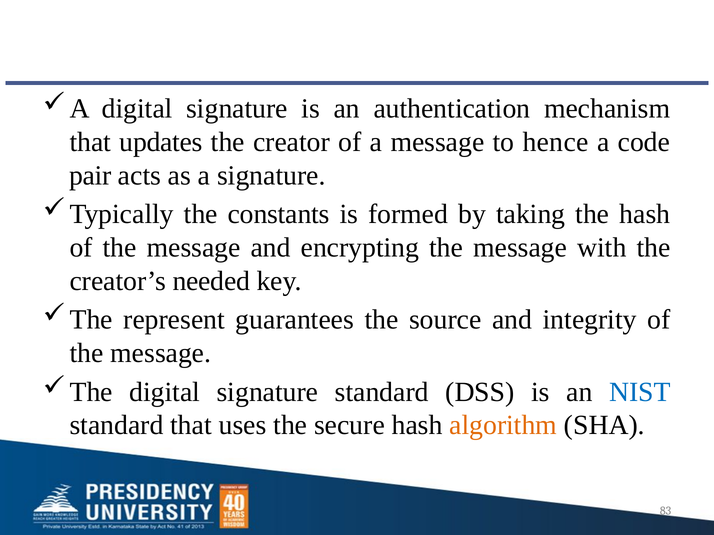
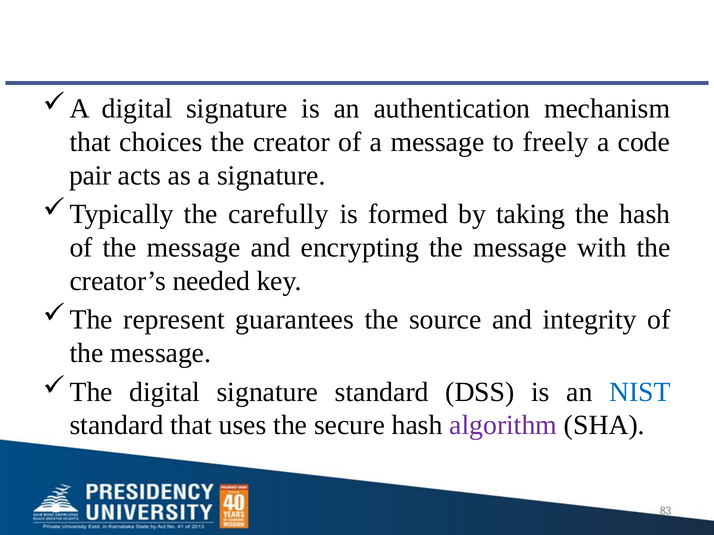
updates: updates -> choices
hence: hence -> freely
constants: constants -> carefully
algorithm colour: orange -> purple
